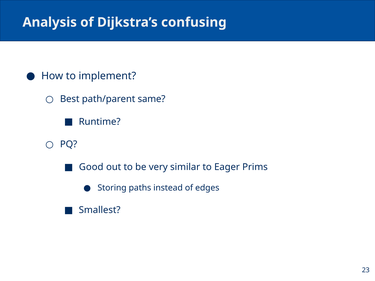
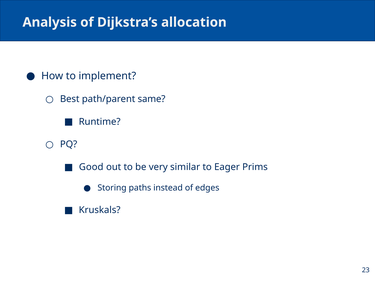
confusing: confusing -> allocation
Smallest: Smallest -> Kruskals
